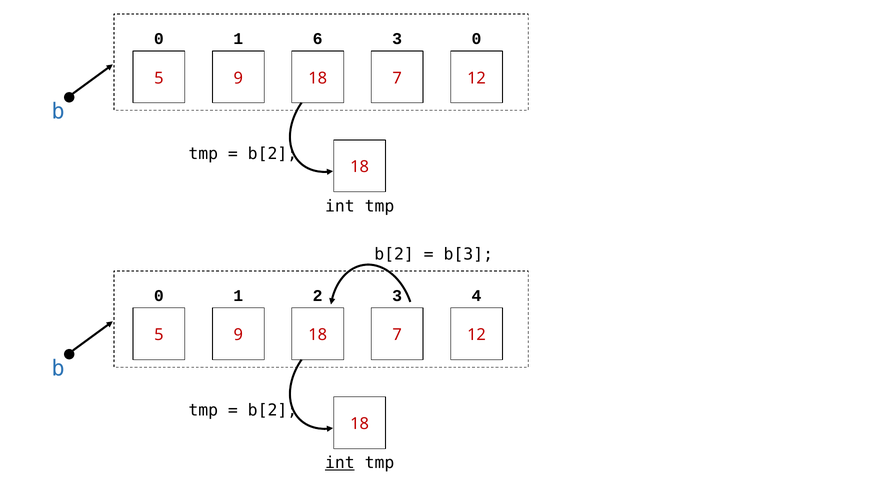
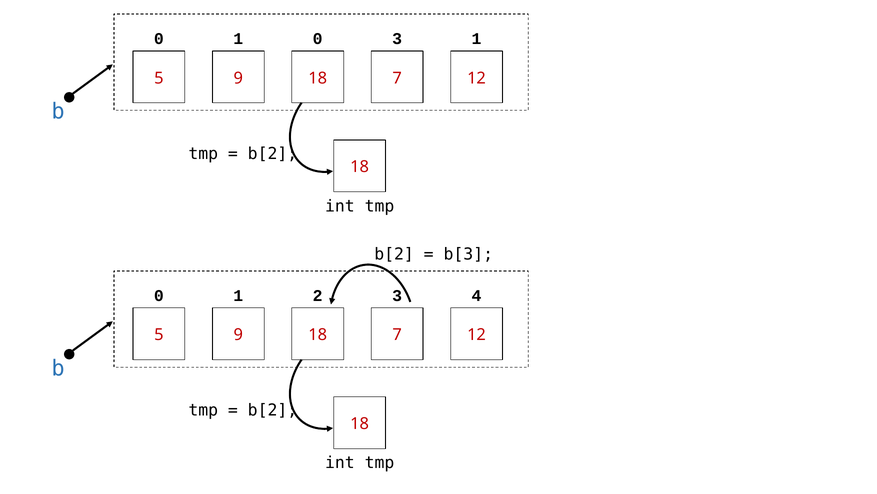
1 6: 6 -> 0
3 0: 0 -> 1
int at (340, 462) underline: present -> none
